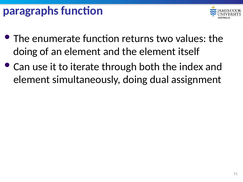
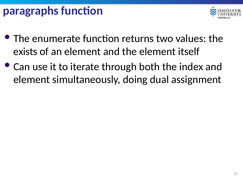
doing at (25, 52): doing -> exists
